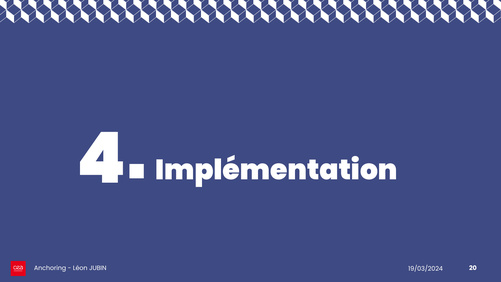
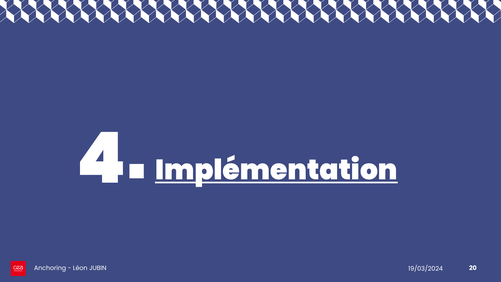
Implémentation underline: none -> present
